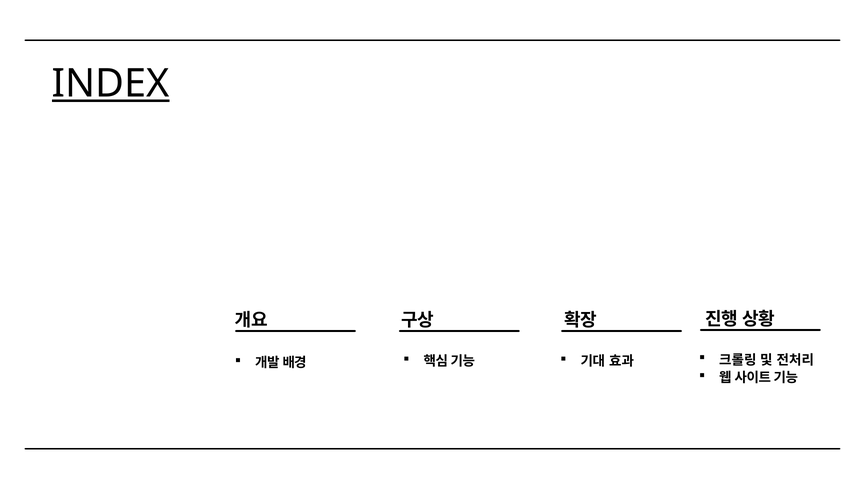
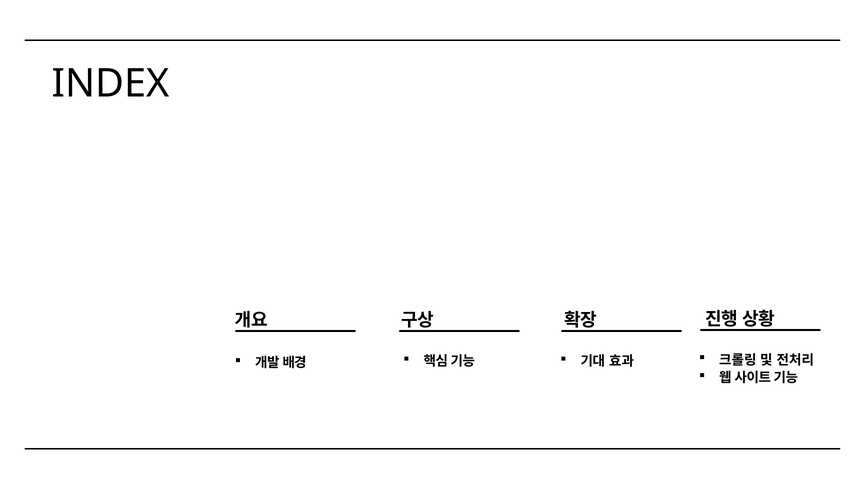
INDEX underline: present -> none
